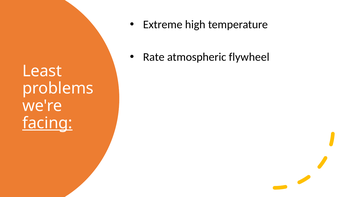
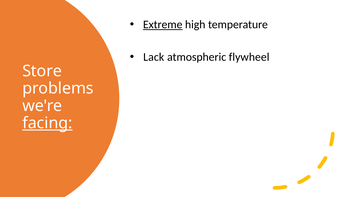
Extreme underline: none -> present
Rate: Rate -> Lack
Least: Least -> Store
